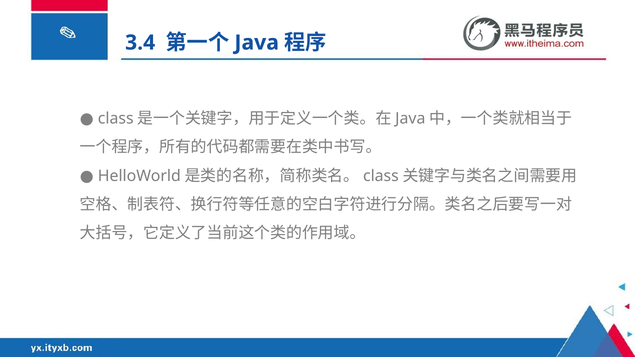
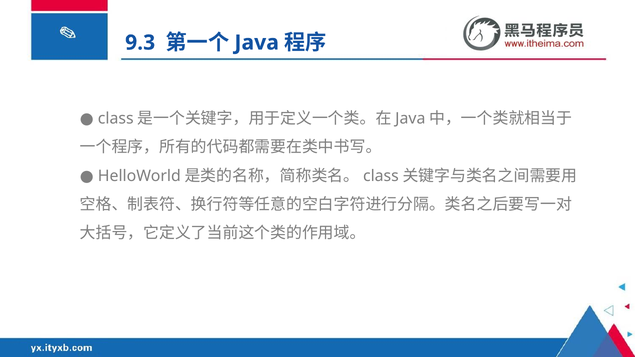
3.4: 3.4 -> 9.3
